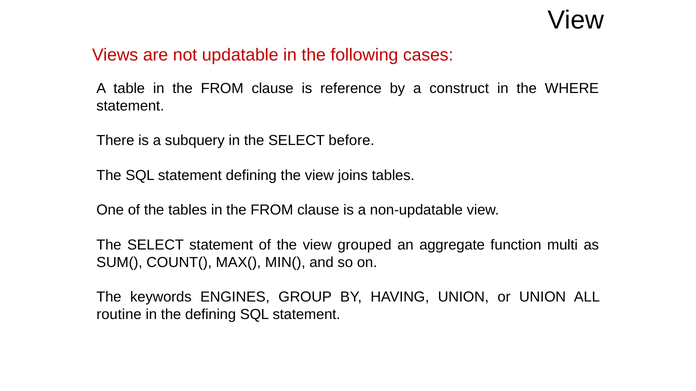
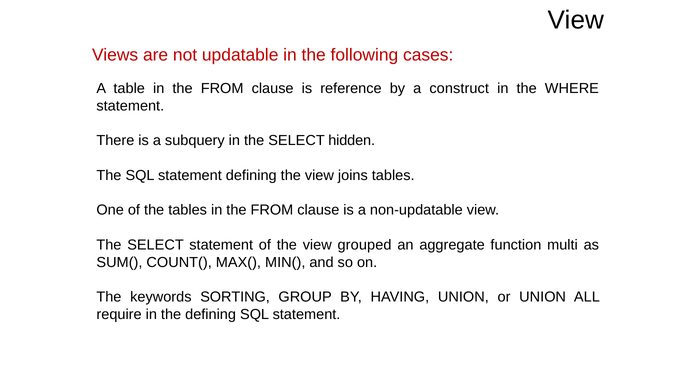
before: before -> hidden
ENGINES: ENGINES -> SORTING
routine: routine -> require
